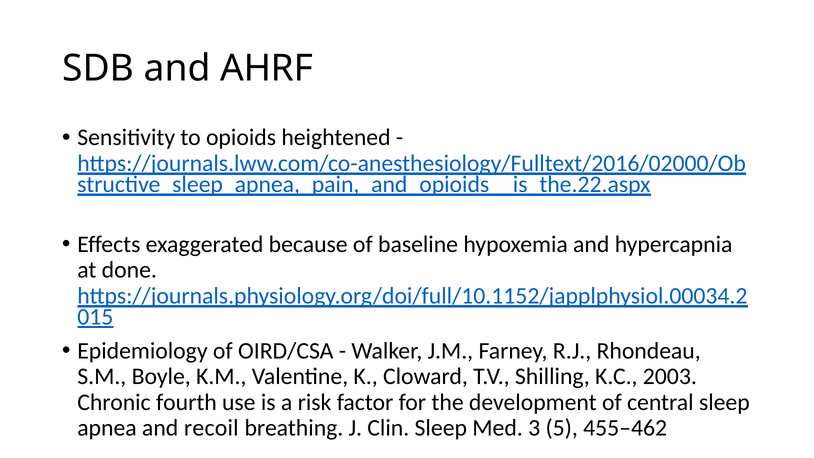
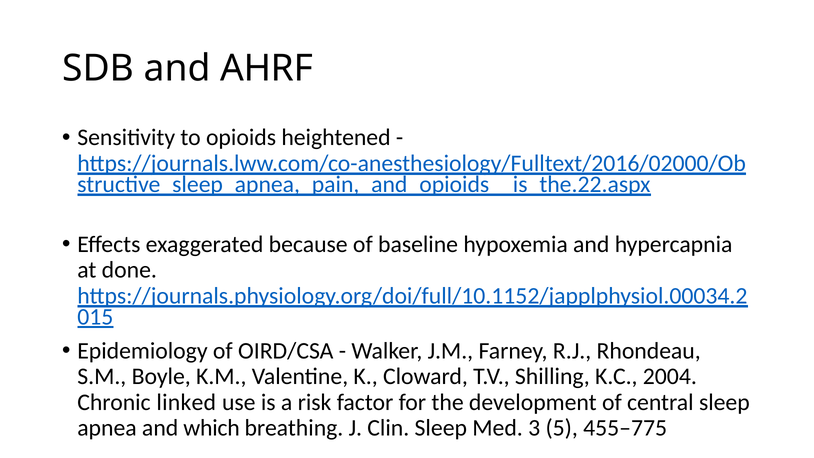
2003: 2003 -> 2004
fourth: fourth -> linked
recoil: recoil -> which
455–462: 455–462 -> 455–775
